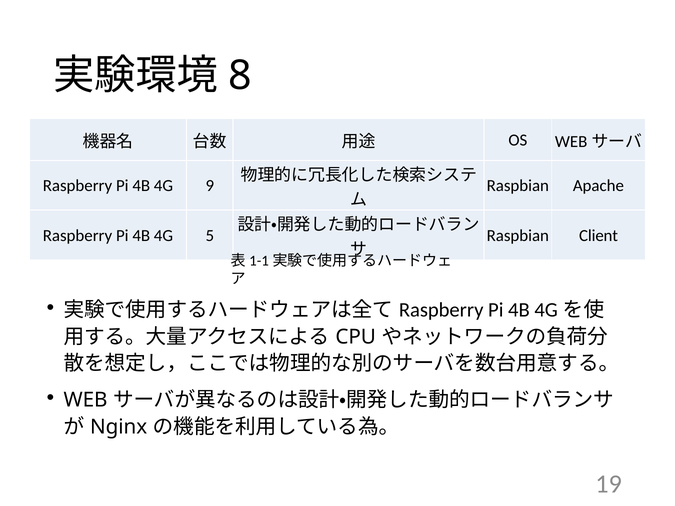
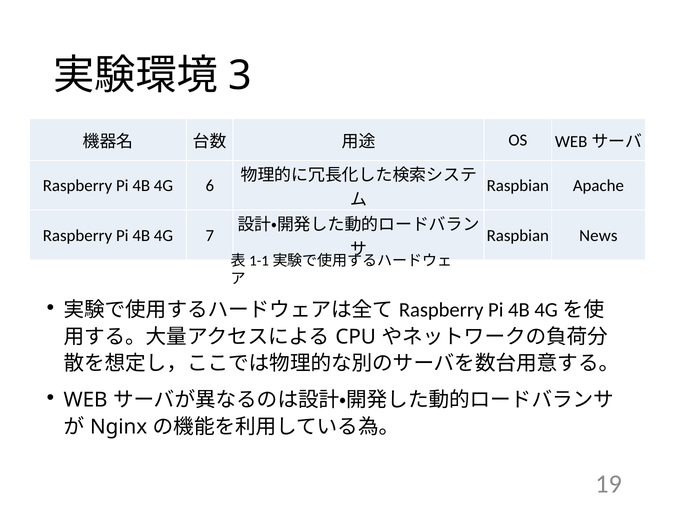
8: 8 -> 3
9: 9 -> 6
5: 5 -> 7
Client: Client -> News
